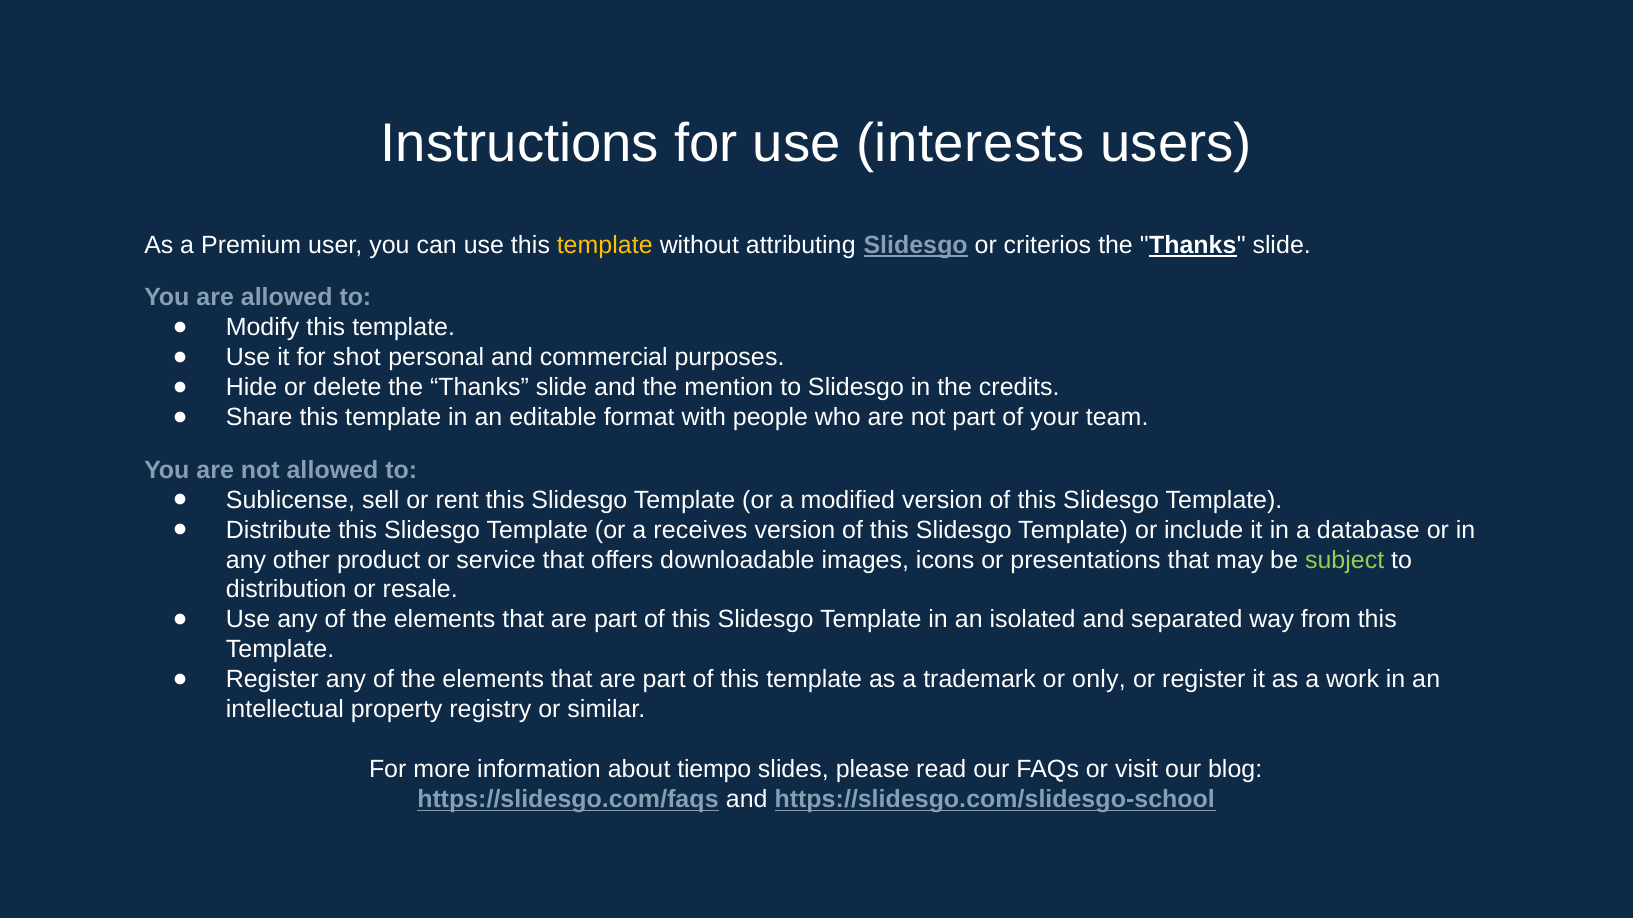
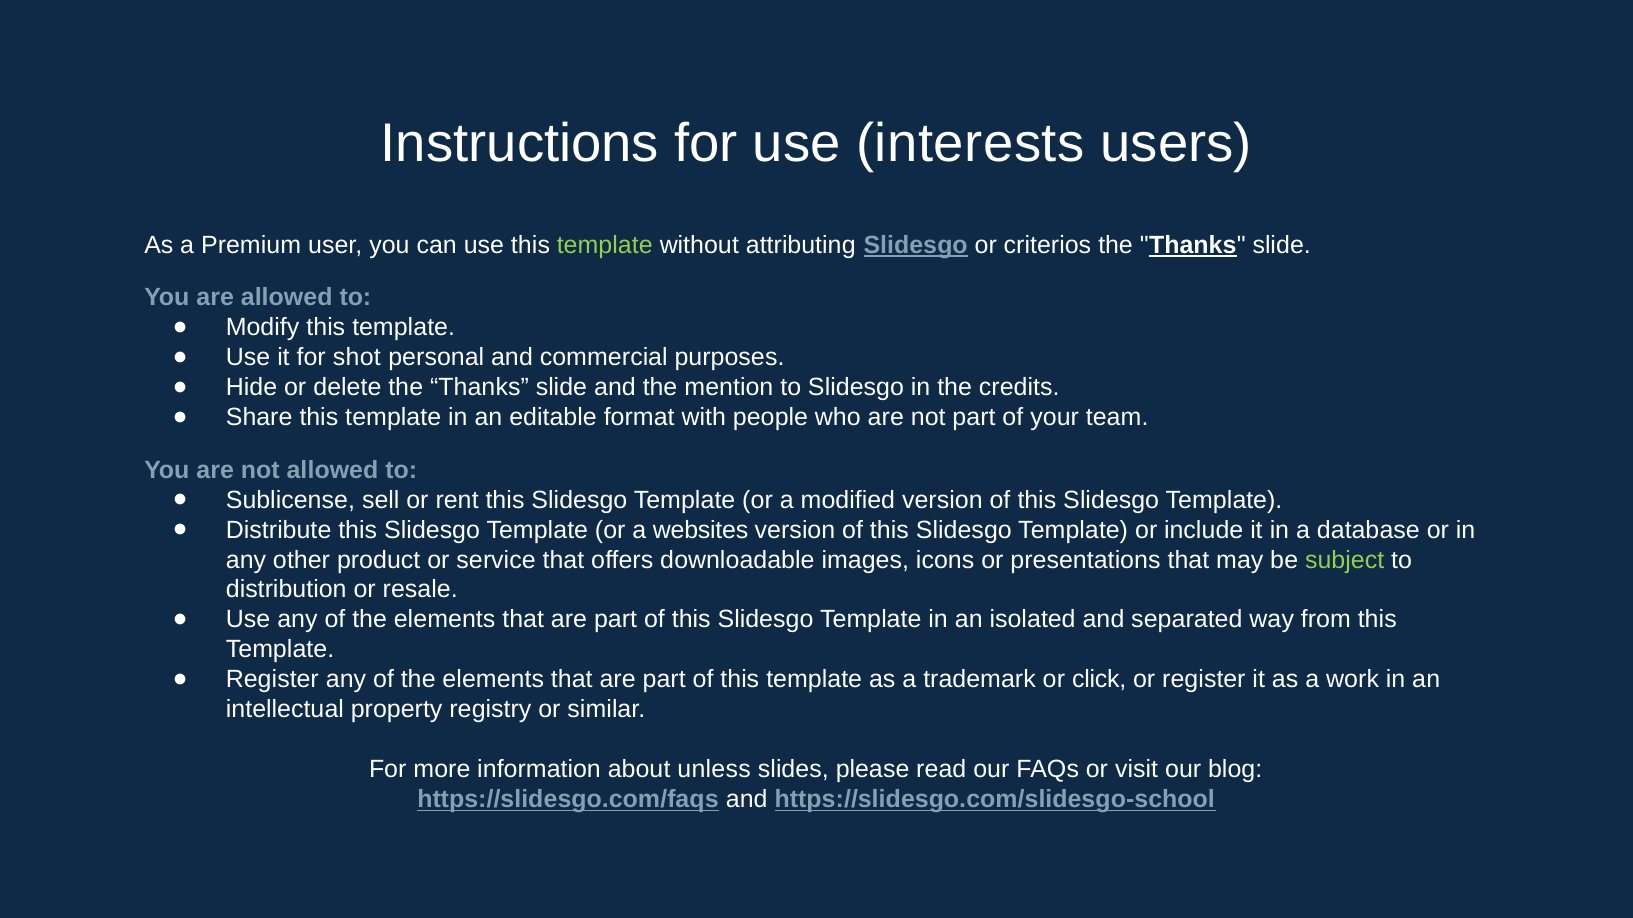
template at (605, 245) colour: yellow -> light green
receives: receives -> websites
only: only -> click
tiempo: tiempo -> unless
